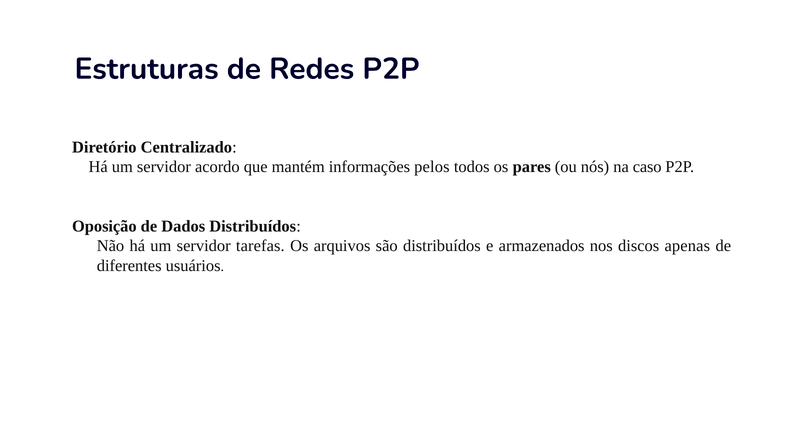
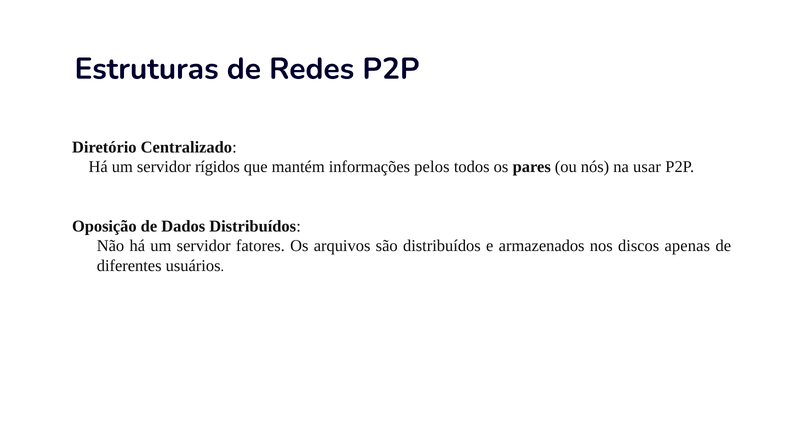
acordo: acordo -> rígidos
caso: caso -> usar
tarefas: tarefas -> fatores
